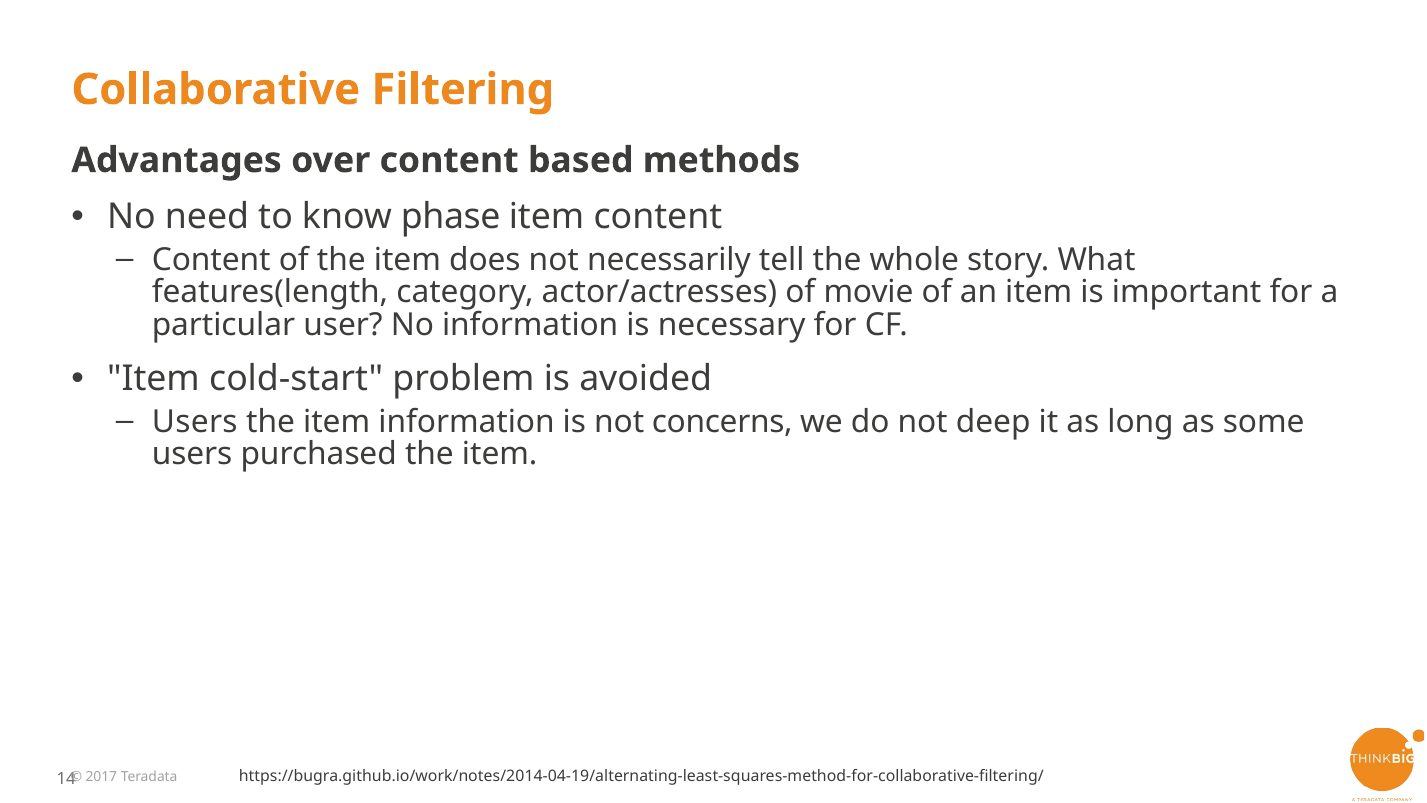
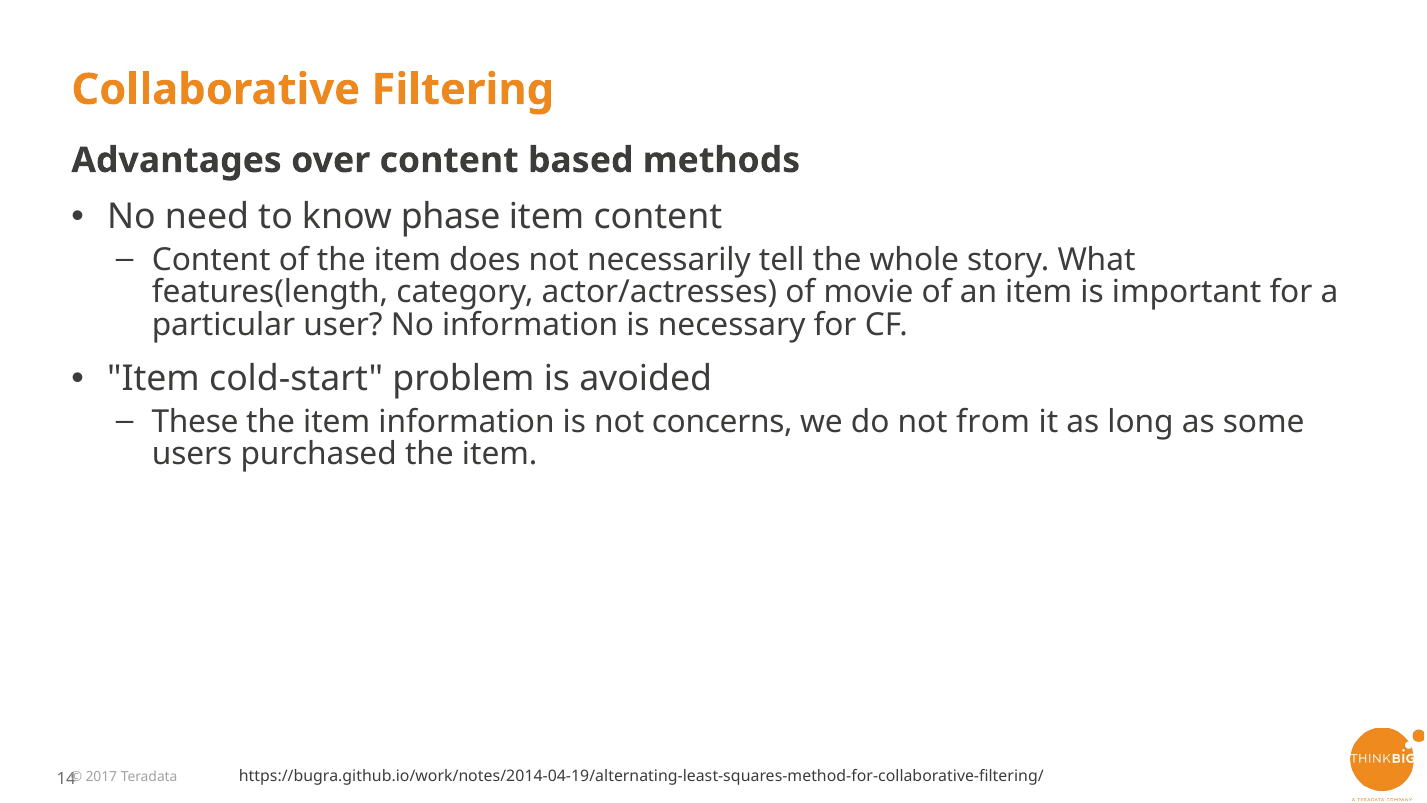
Users at (195, 422): Users -> These
deep: deep -> from
